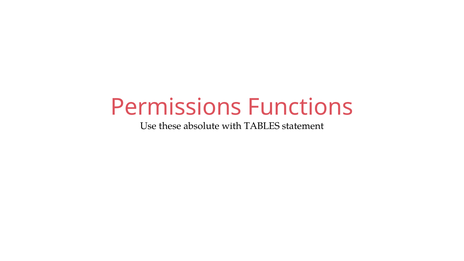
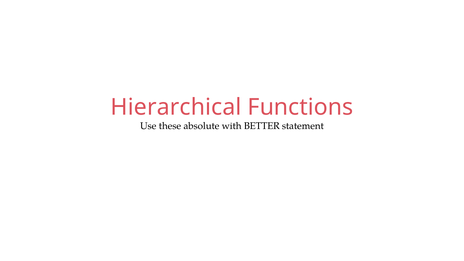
Permissions: Permissions -> Hierarchical
TABLES: TABLES -> BETTER
